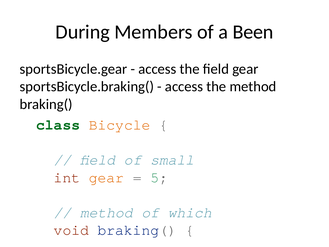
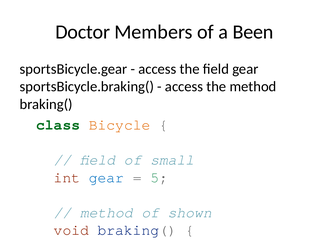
During: During -> Doctor
gear at (106, 177) colour: orange -> blue
which: which -> shown
